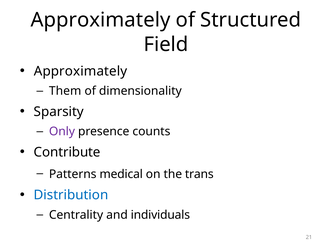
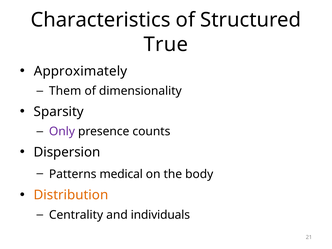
Approximately at (100, 20): Approximately -> Characteristics
Field: Field -> True
Contribute: Contribute -> Dispersion
trans: trans -> body
Distribution colour: blue -> orange
